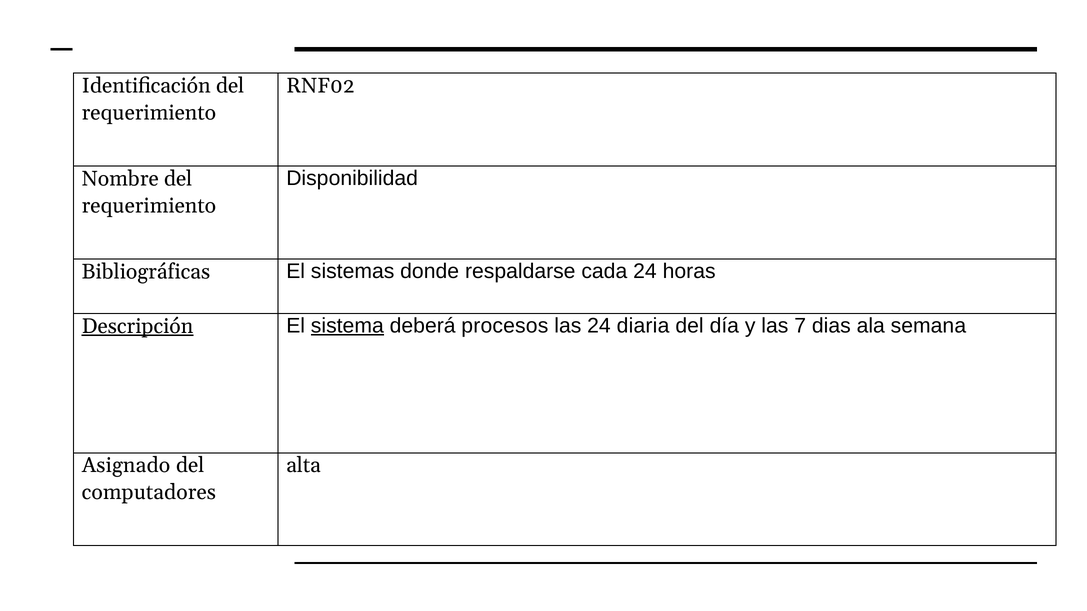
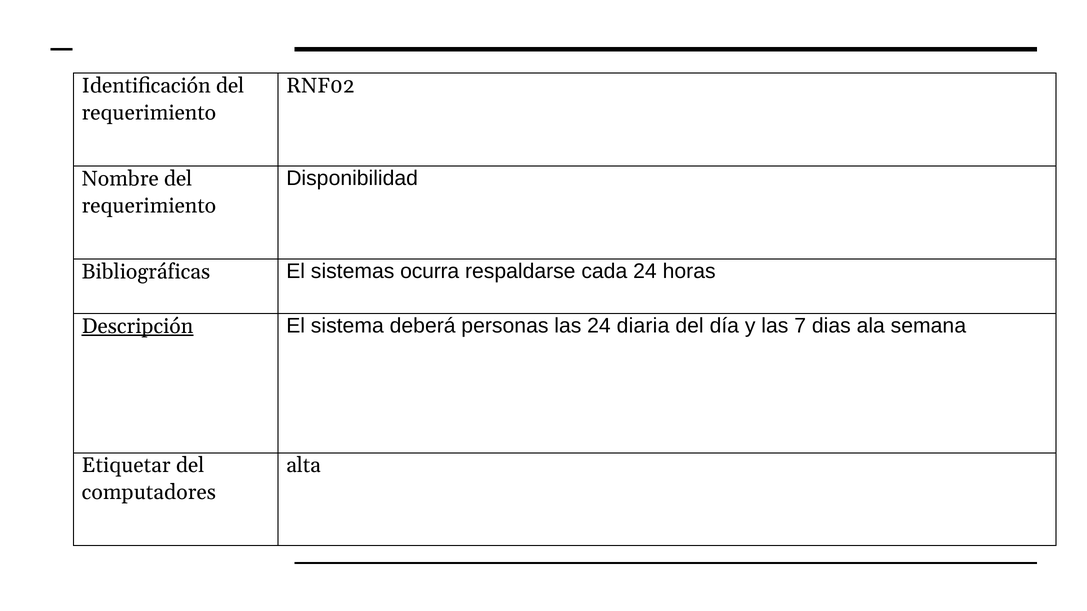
donde: donde -> ocurra
sistema underline: present -> none
procesos: procesos -> personas
Asignado: Asignado -> Etiquetar
